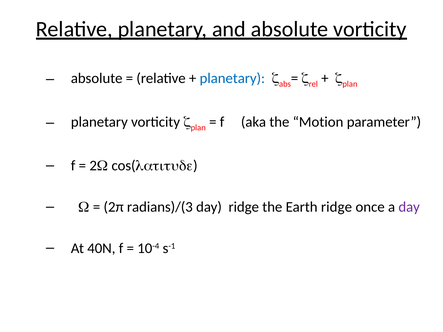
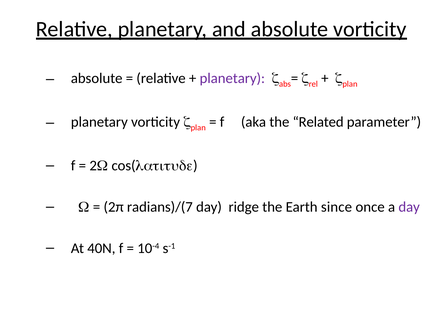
planetary at (232, 78) colour: blue -> purple
Motion: Motion -> Related
radians)/(3: radians)/(3 -> radians)/(7
Earth ridge: ridge -> since
